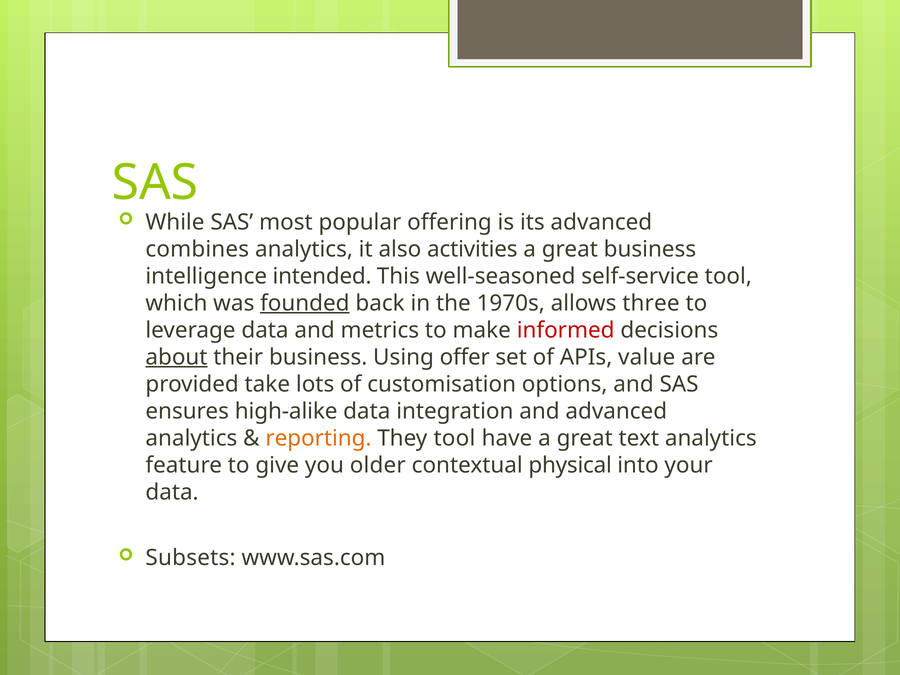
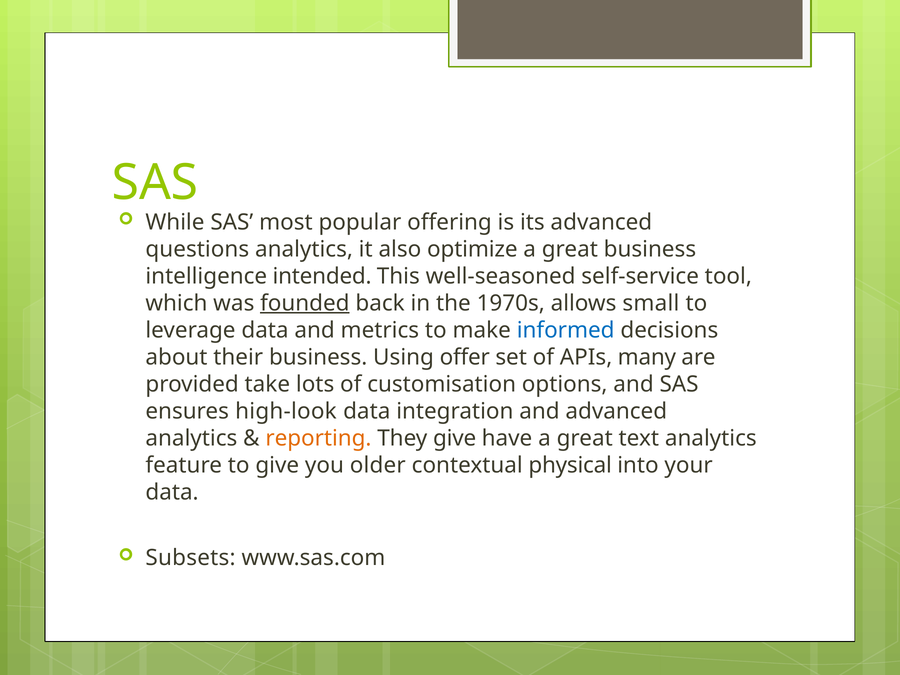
combines: combines -> questions
activities: activities -> optimize
three: three -> small
informed colour: red -> blue
about underline: present -> none
value: value -> many
high-alike: high-alike -> high-look
They tool: tool -> give
